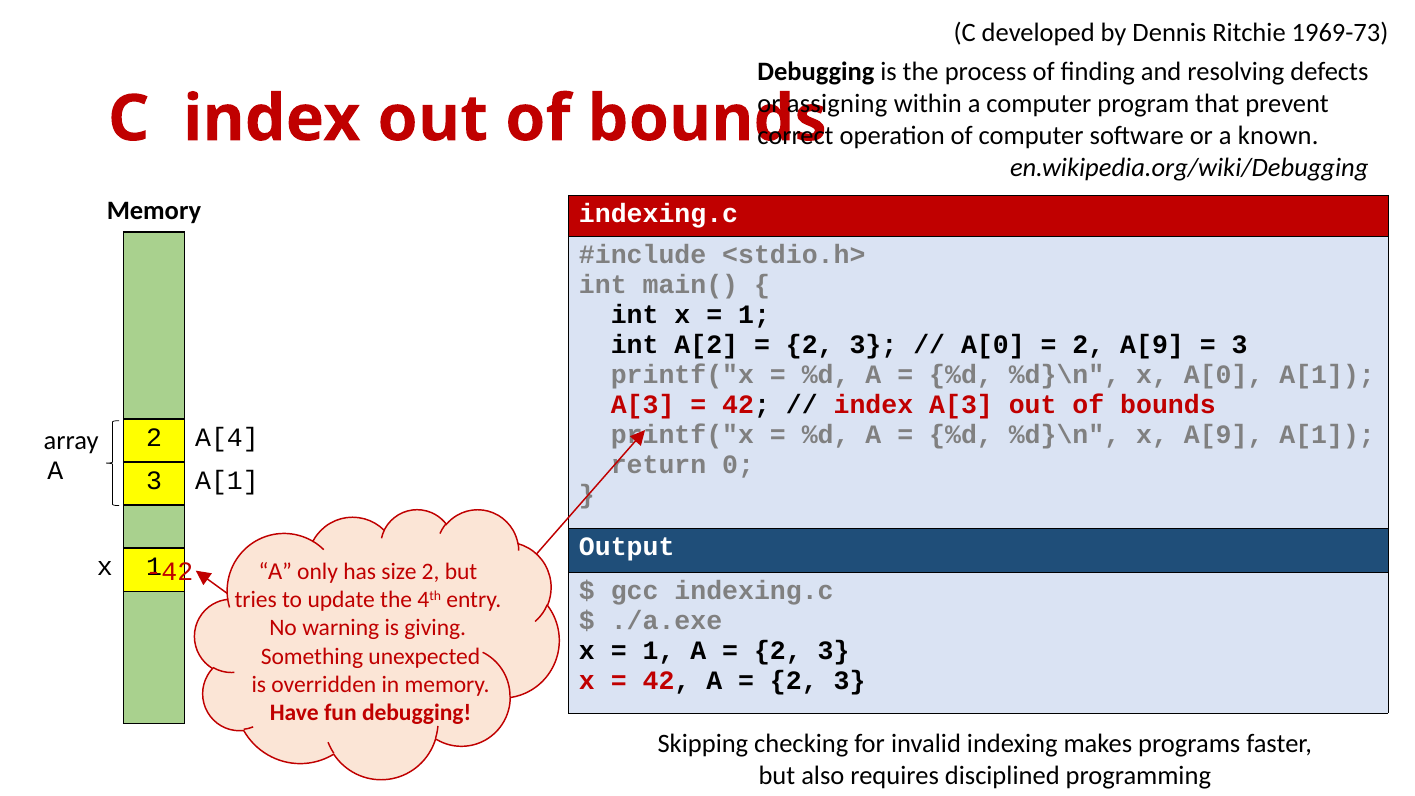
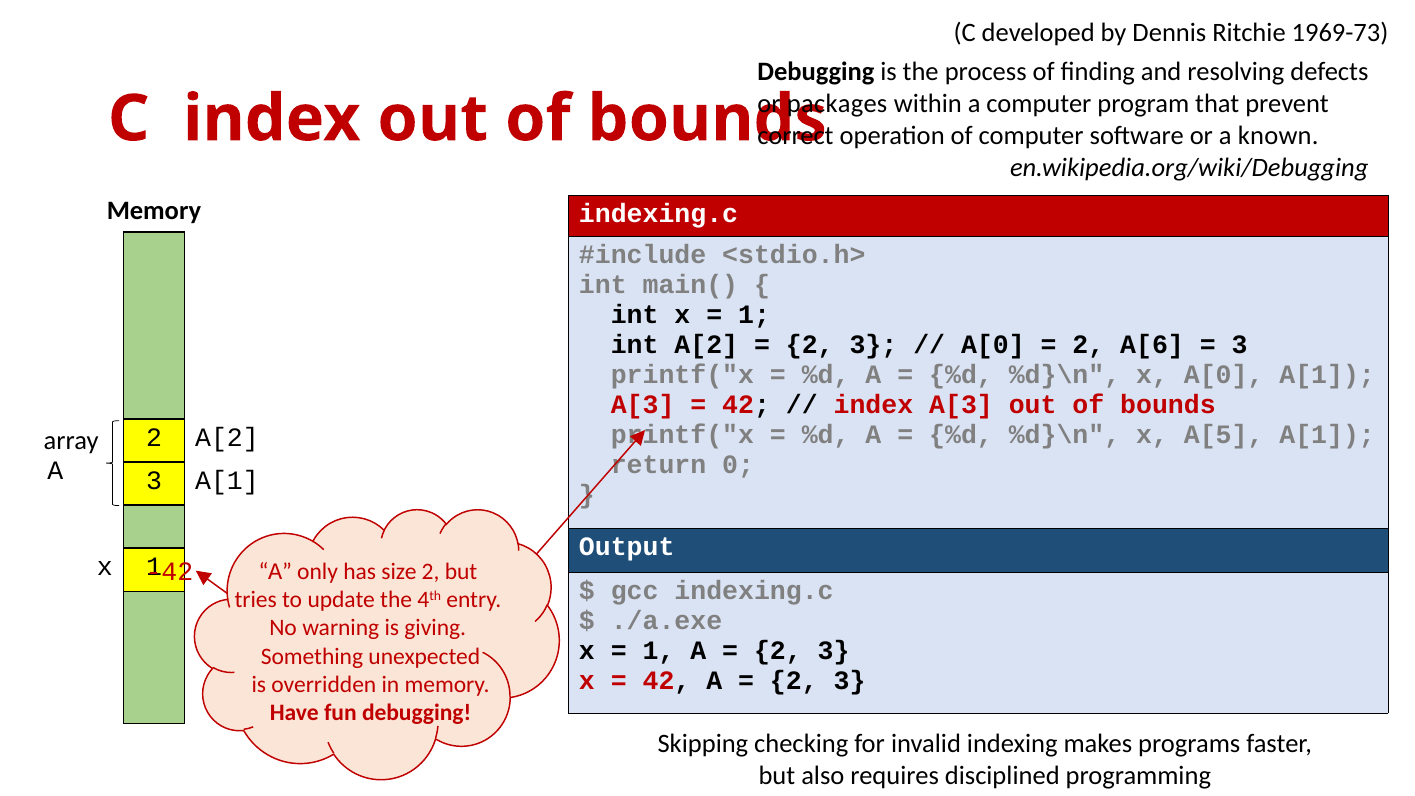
assigning: assigning -> packages
2 A[9: A[9 -> A[6
x A[9: A[9 -> A[5
2 A[4: A[4 -> A[2
